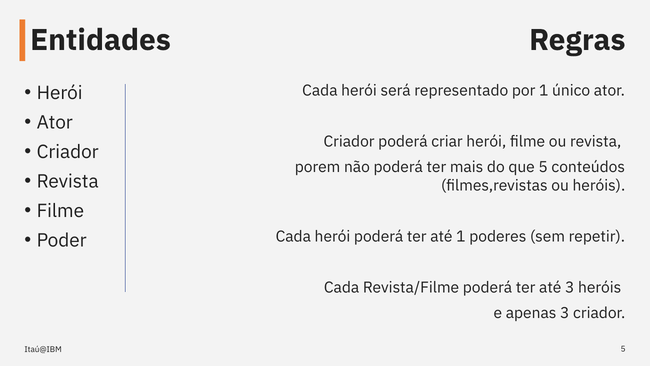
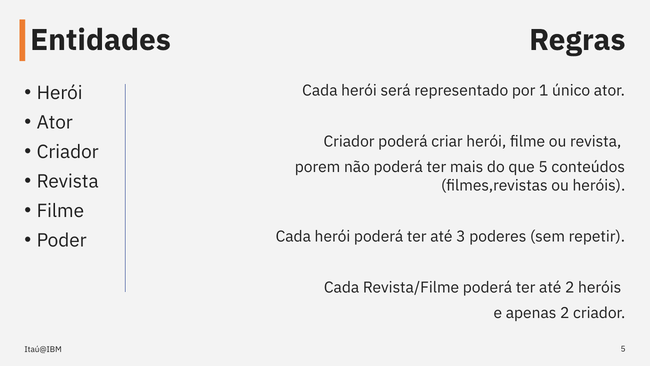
até 1: 1 -> 3
até 3: 3 -> 2
apenas 3: 3 -> 2
